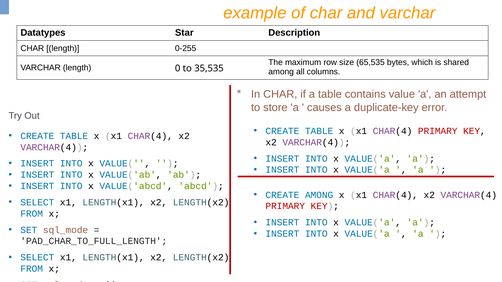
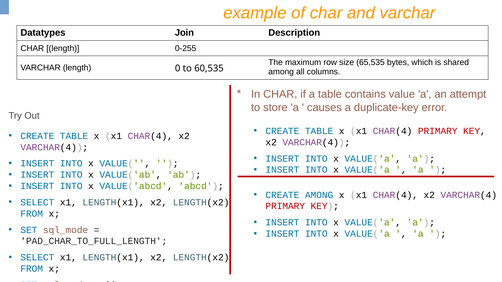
Star: Star -> Join
35,535: 35,535 -> 60,535
